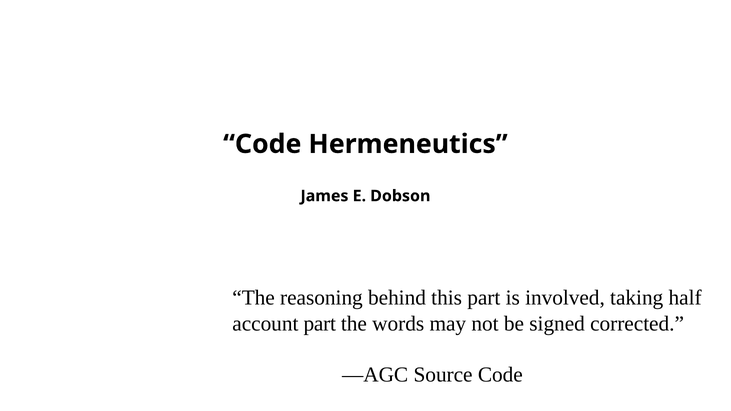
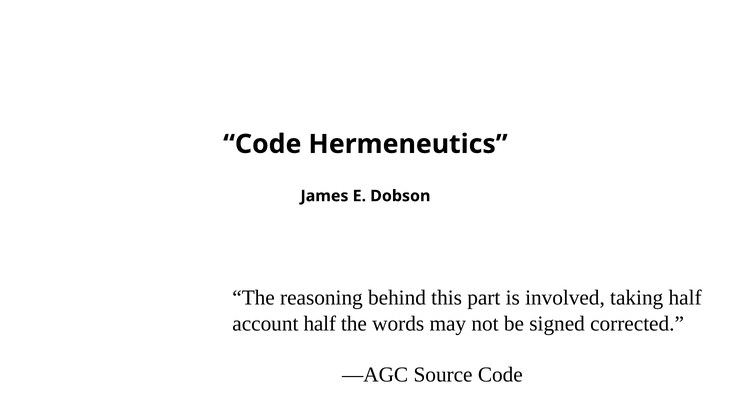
account part: part -> half
